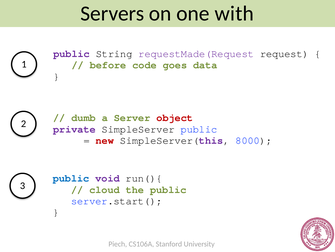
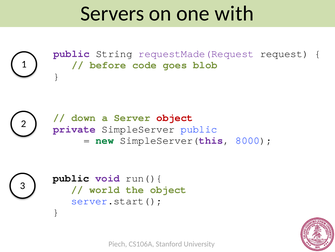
data: data -> blob
dumb: dumb -> down
new colour: red -> green
public at (71, 178) colour: blue -> black
cloud: cloud -> world
the public: public -> object
